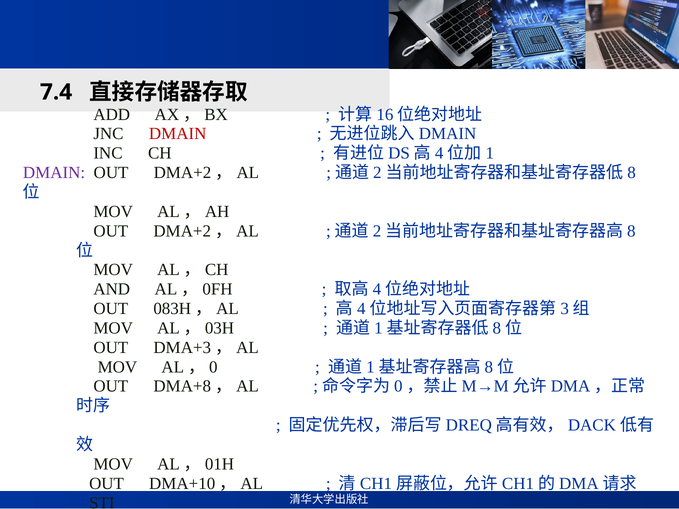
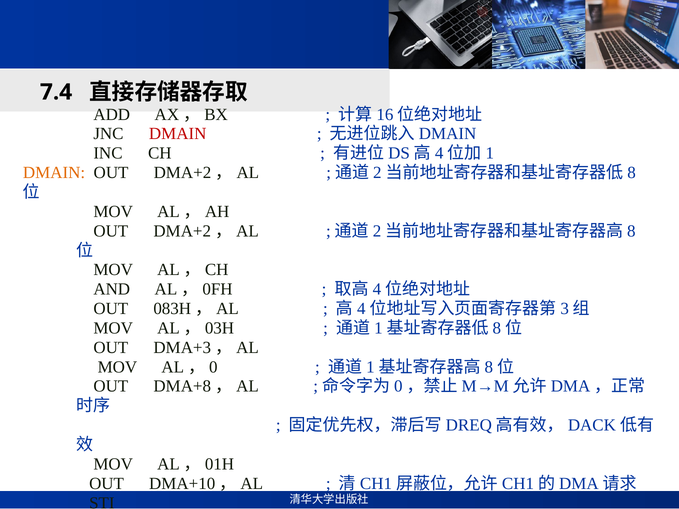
DMAIN at (54, 173) colour: purple -> orange
